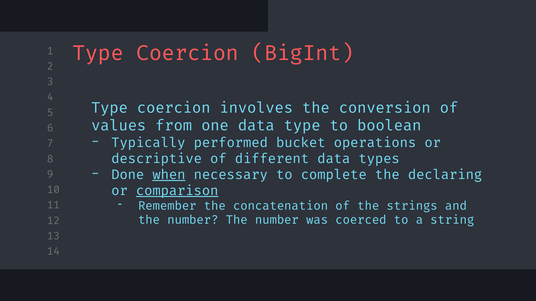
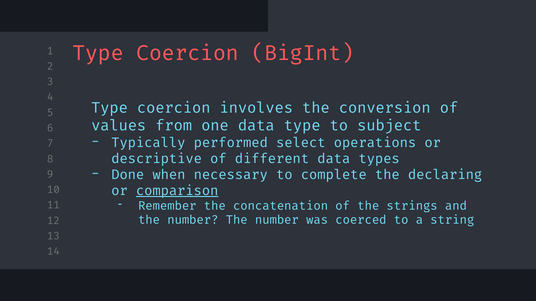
boolean: boolean -> subject
bucket: bucket -> select
when underline: present -> none
